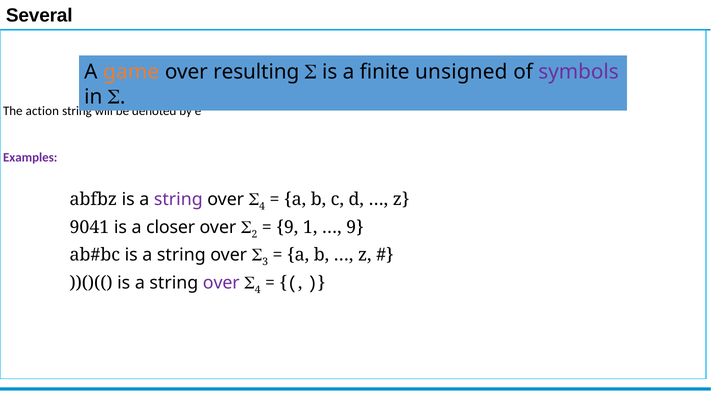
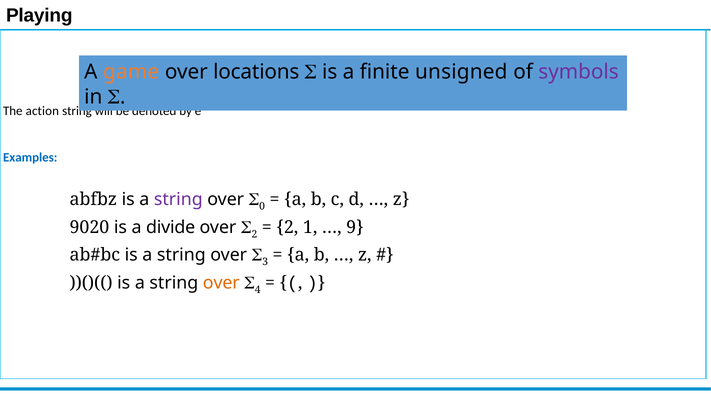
Several: Several -> Playing
resulting: resulting -> locations
Examples colour: purple -> blue
4 at (262, 206): 4 -> 0
9041: 9041 -> 9020
closer: closer -> divide
9 at (287, 227): 9 -> 2
over at (221, 283) colour: purple -> orange
